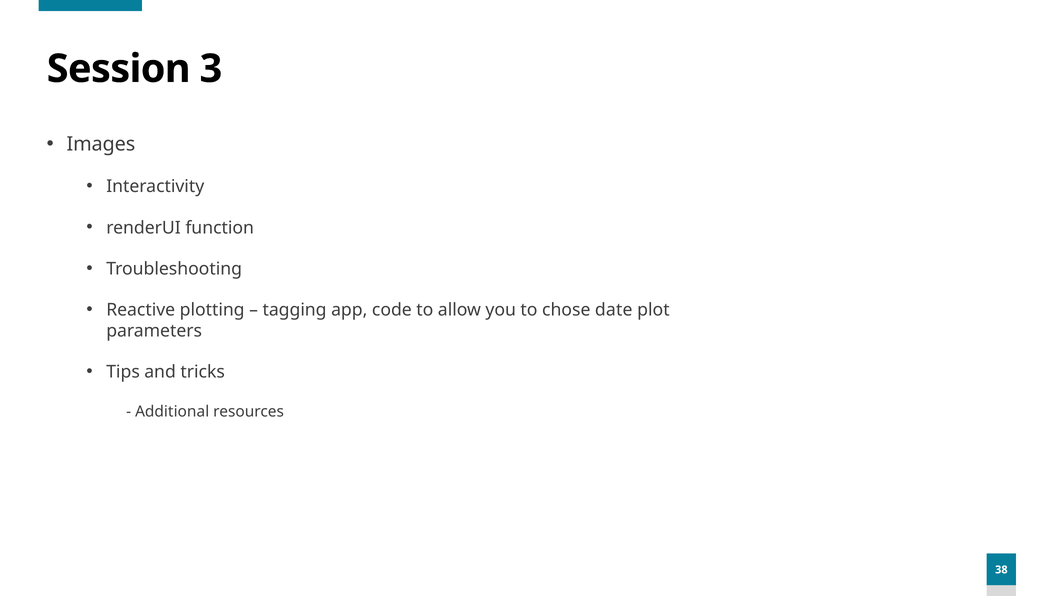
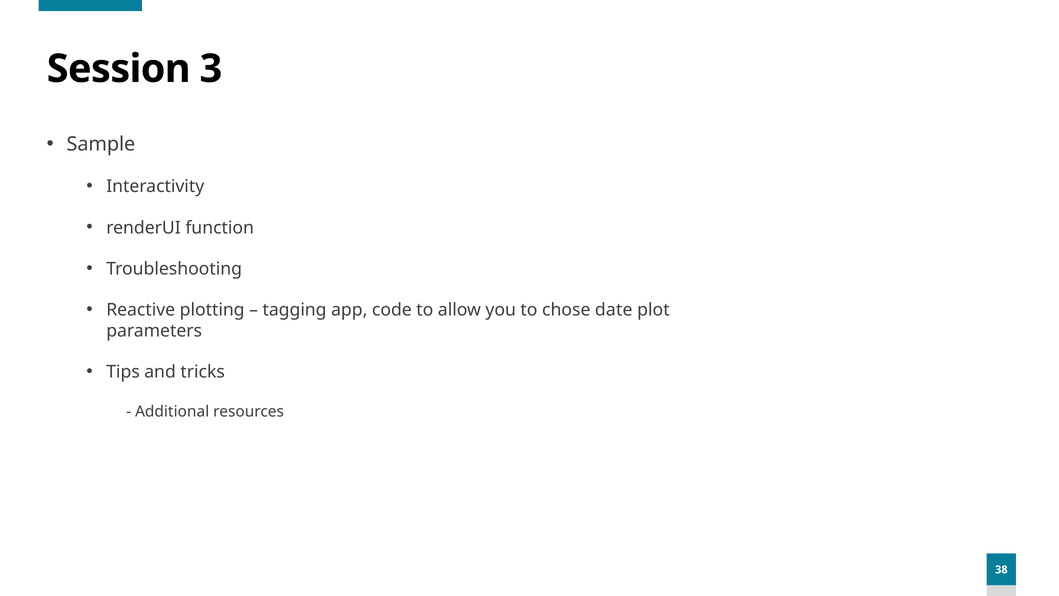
Images: Images -> Sample
